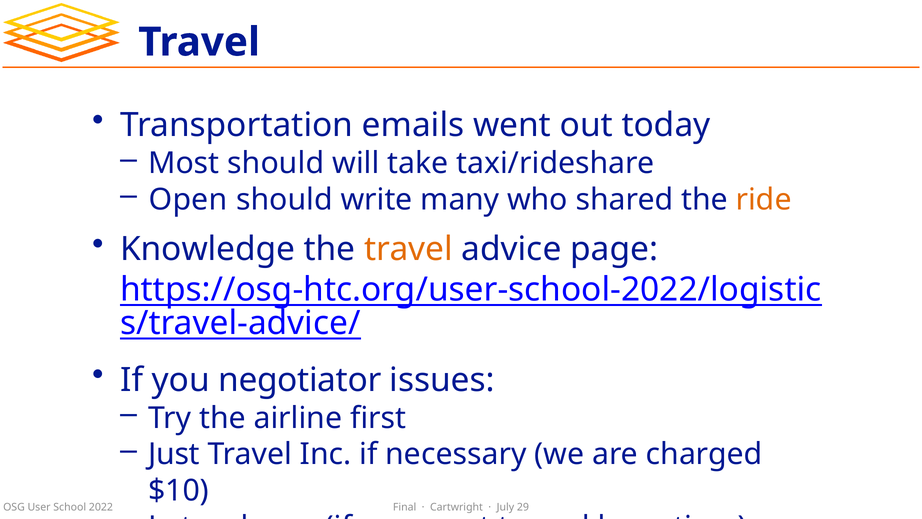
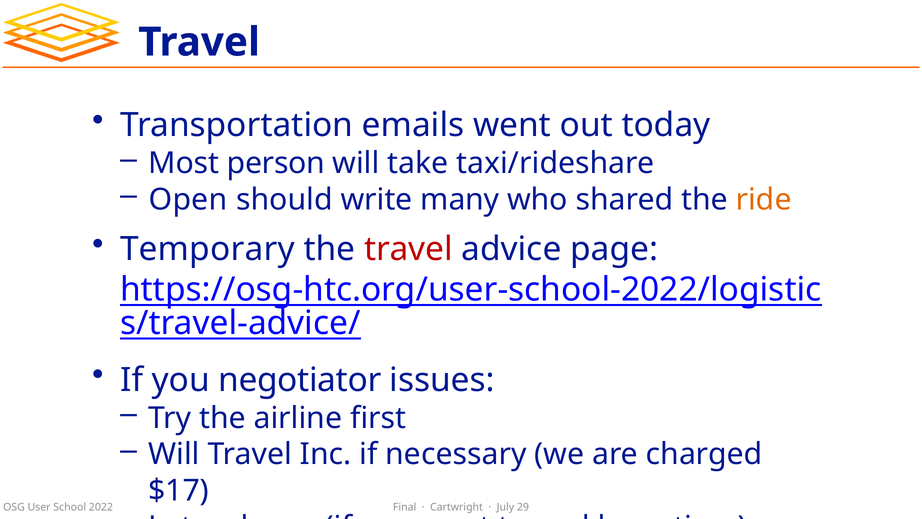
Most should: should -> person
Knowledge: Knowledge -> Temporary
travel at (408, 249) colour: orange -> red
Just at (174, 454): Just -> Will
$10: $10 -> $17
